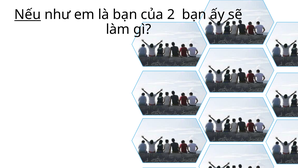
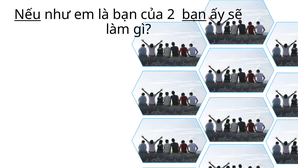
bạn at (194, 15) underline: none -> present
